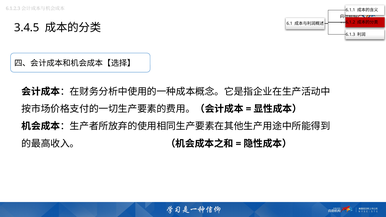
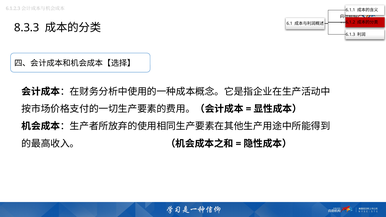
3.4.5: 3.4.5 -> 8.3.3
